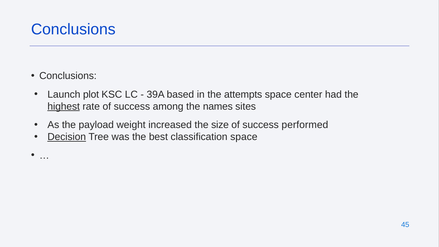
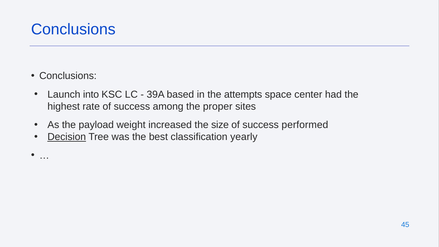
plot: plot -> into
highest underline: present -> none
names: names -> proper
classification space: space -> yearly
